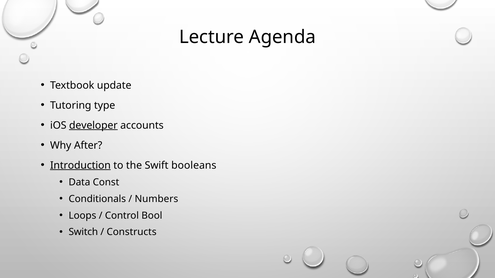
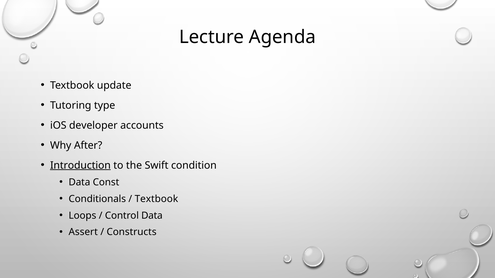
developer underline: present -> none
booleans: booleans -> condition
Numbers at (156, 199): Numbers -> Textbook
Control Bool: Bool -> Data
Switch: Switch -> Assert
